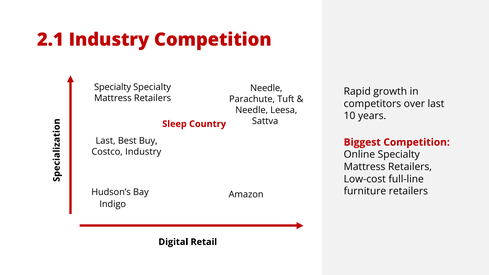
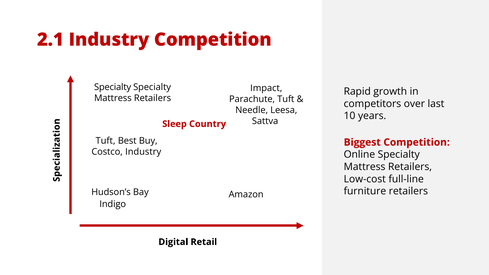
Needle at (266, 88): Needle -> Impact
Last at (106, 141): Last -> Tuft
